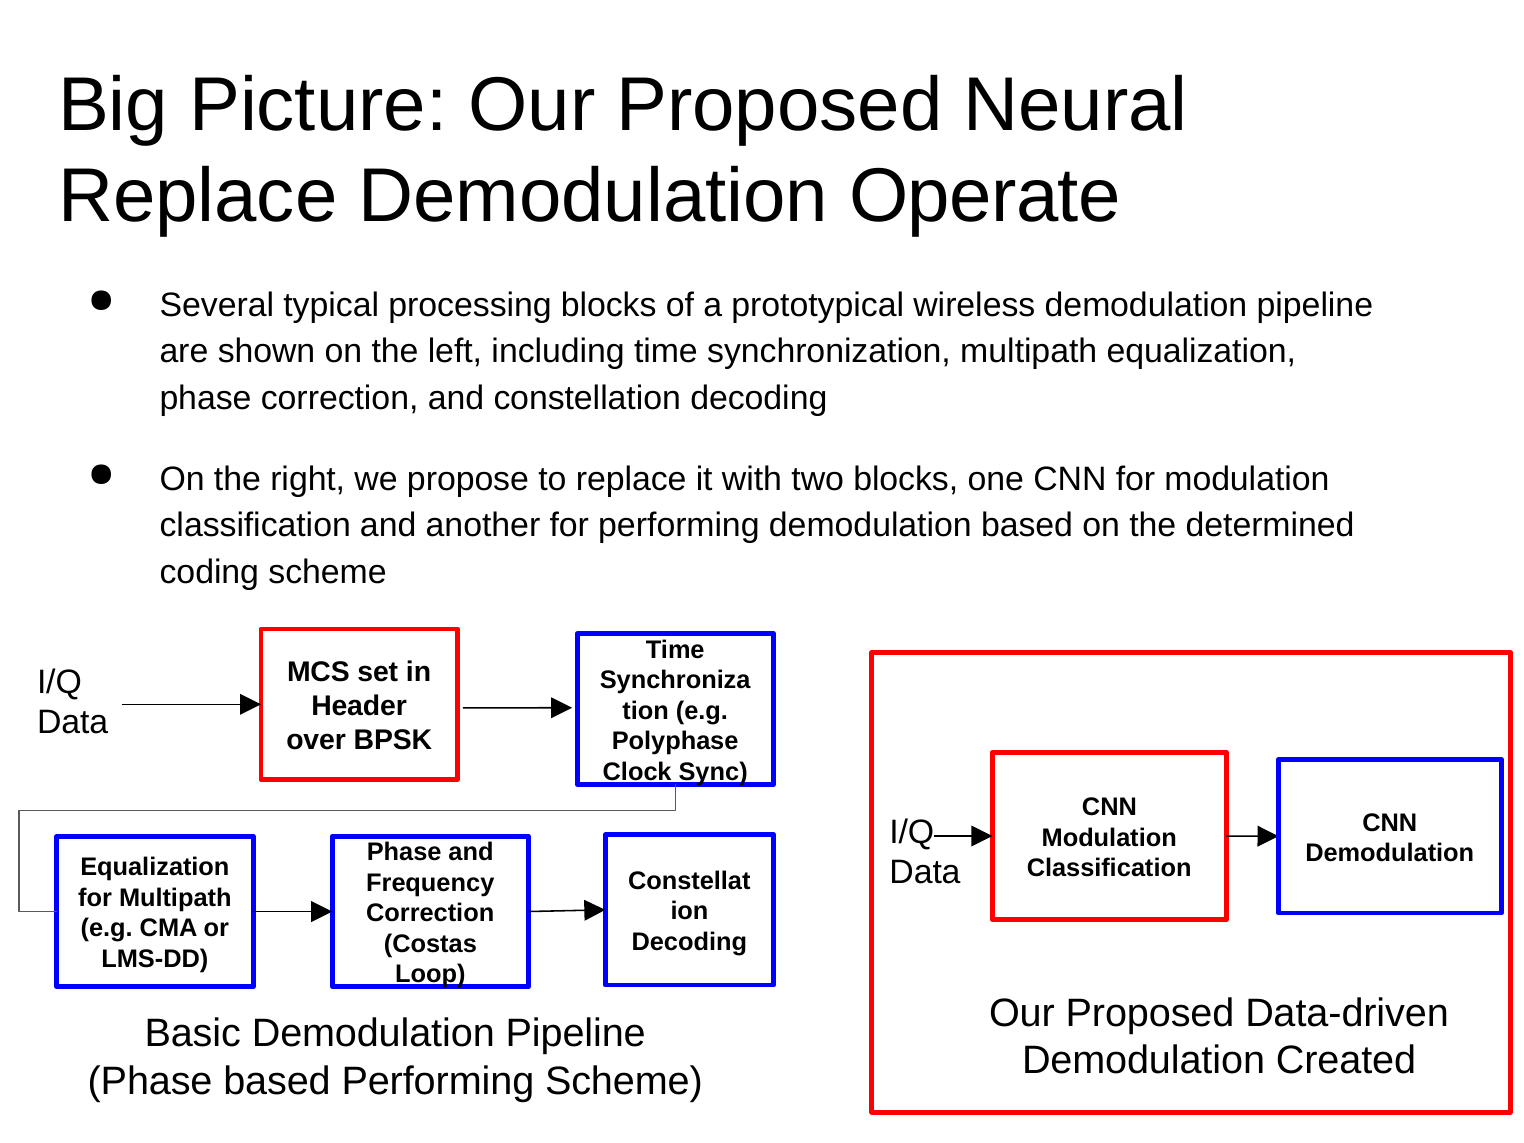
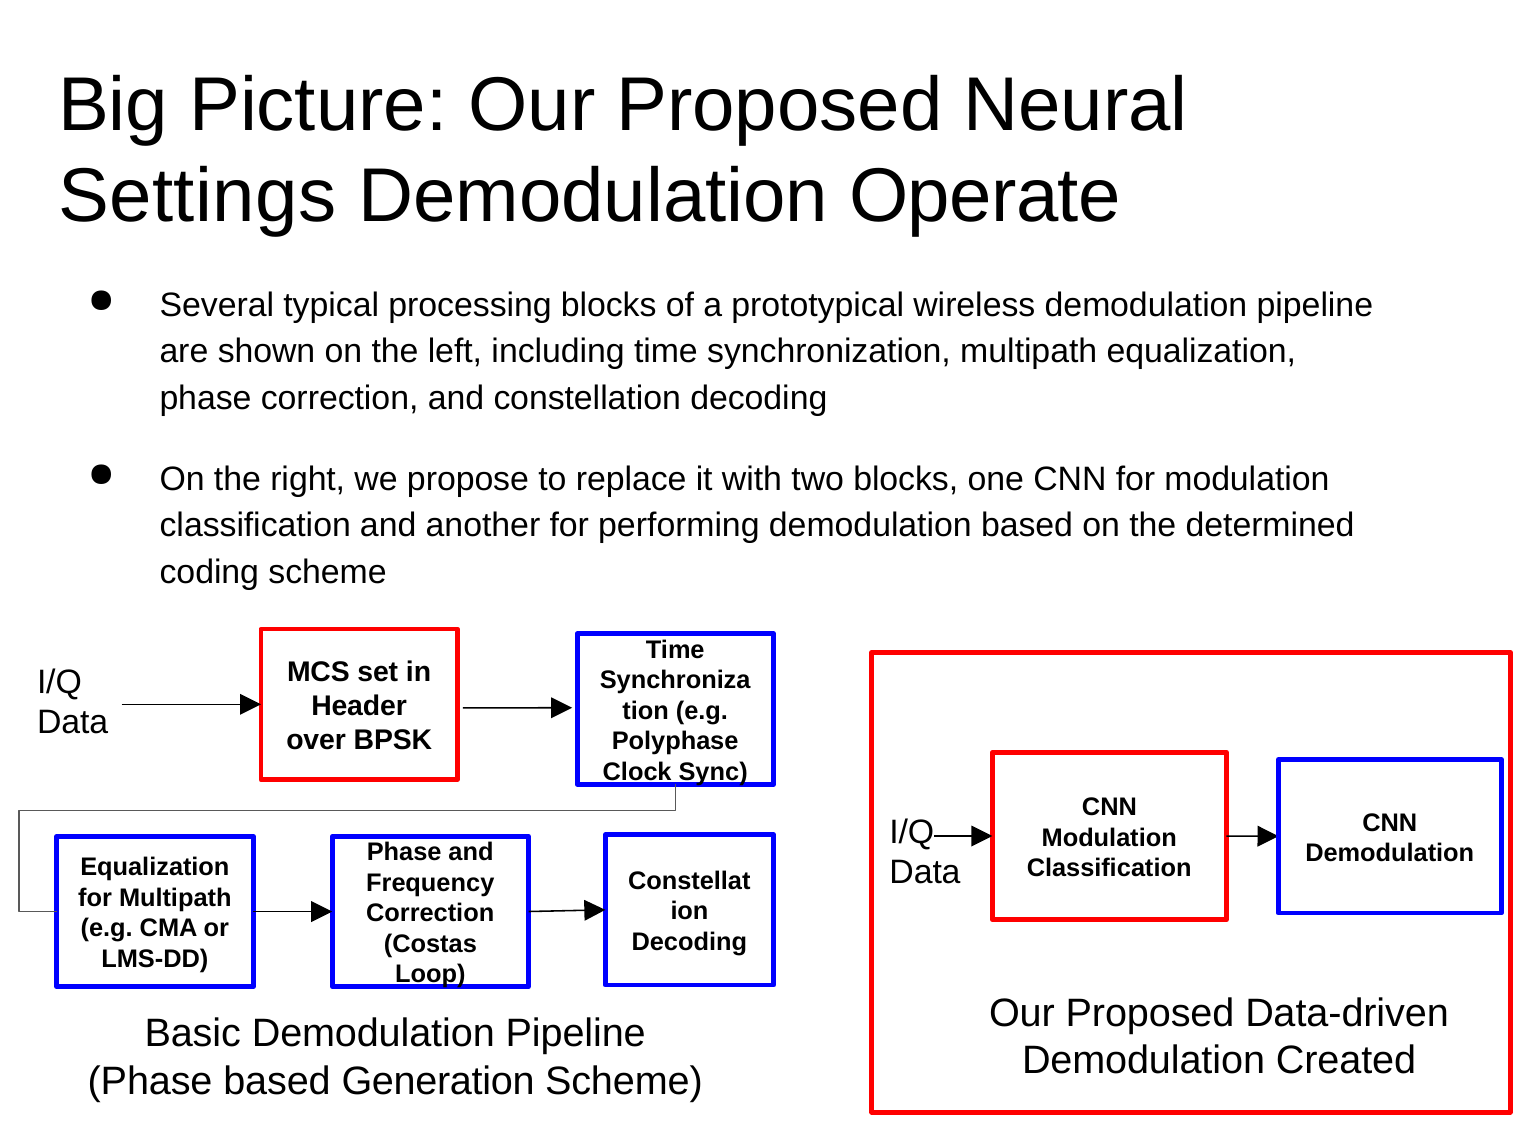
Replace at (198, 197): Replace -> Settings
based Performing: Performing -> Generation
